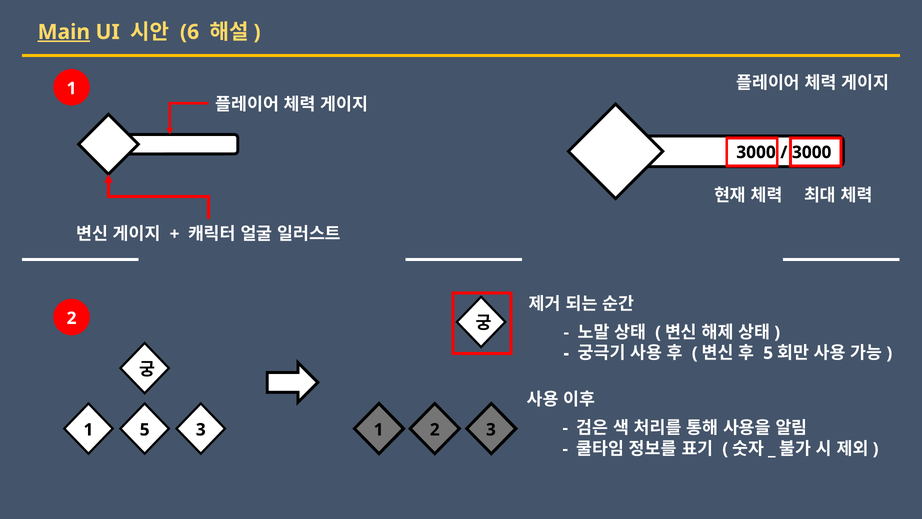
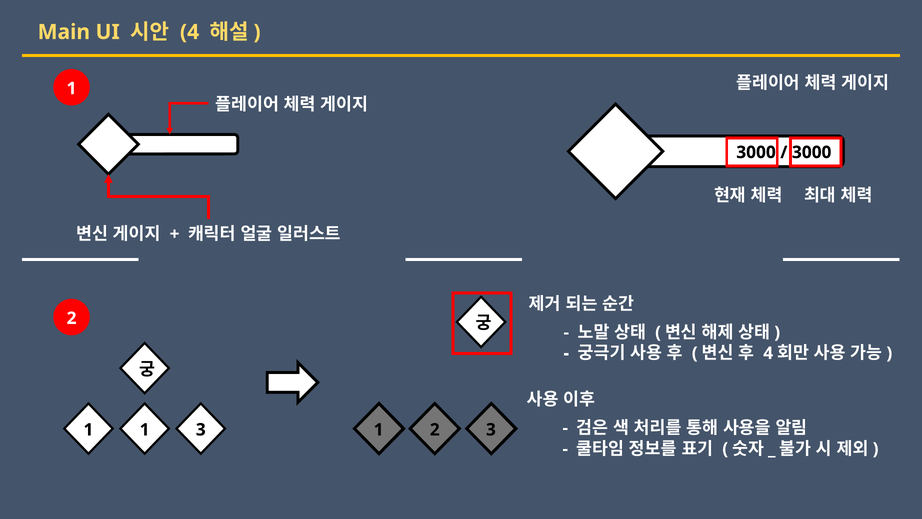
Main underline: present -> none
6 at (190, 32): 6 -> 4
5 at (768, 353): 5 -> 4
1 5: 5 -> 1
